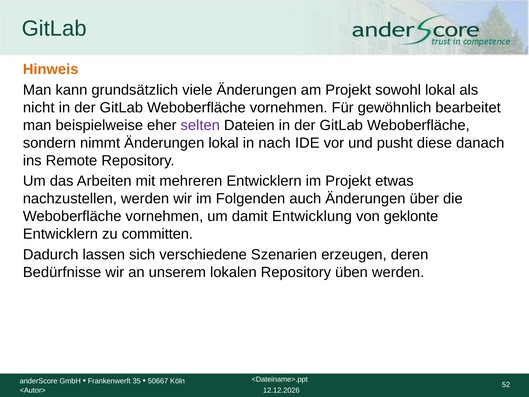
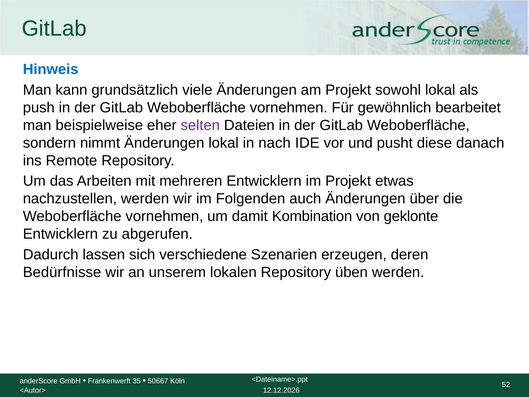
Hinweis colour: orange -> blue
nicht: nicht -> push
Entwicklung: Entwicklung -> Kombination
committen: committen -> abgerufen
